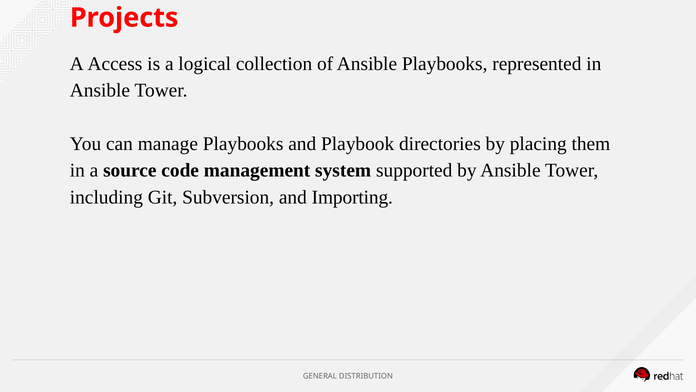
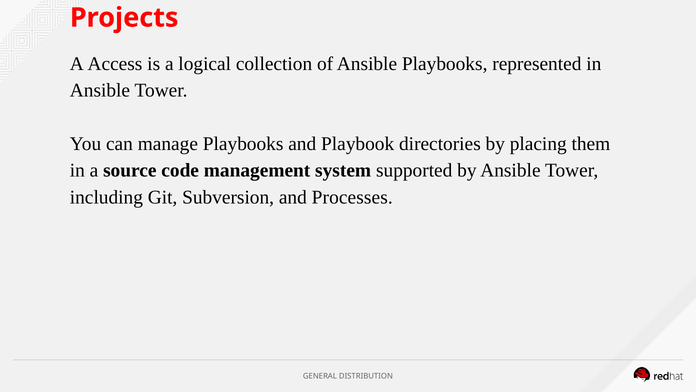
Importing: Importing -> Processes
